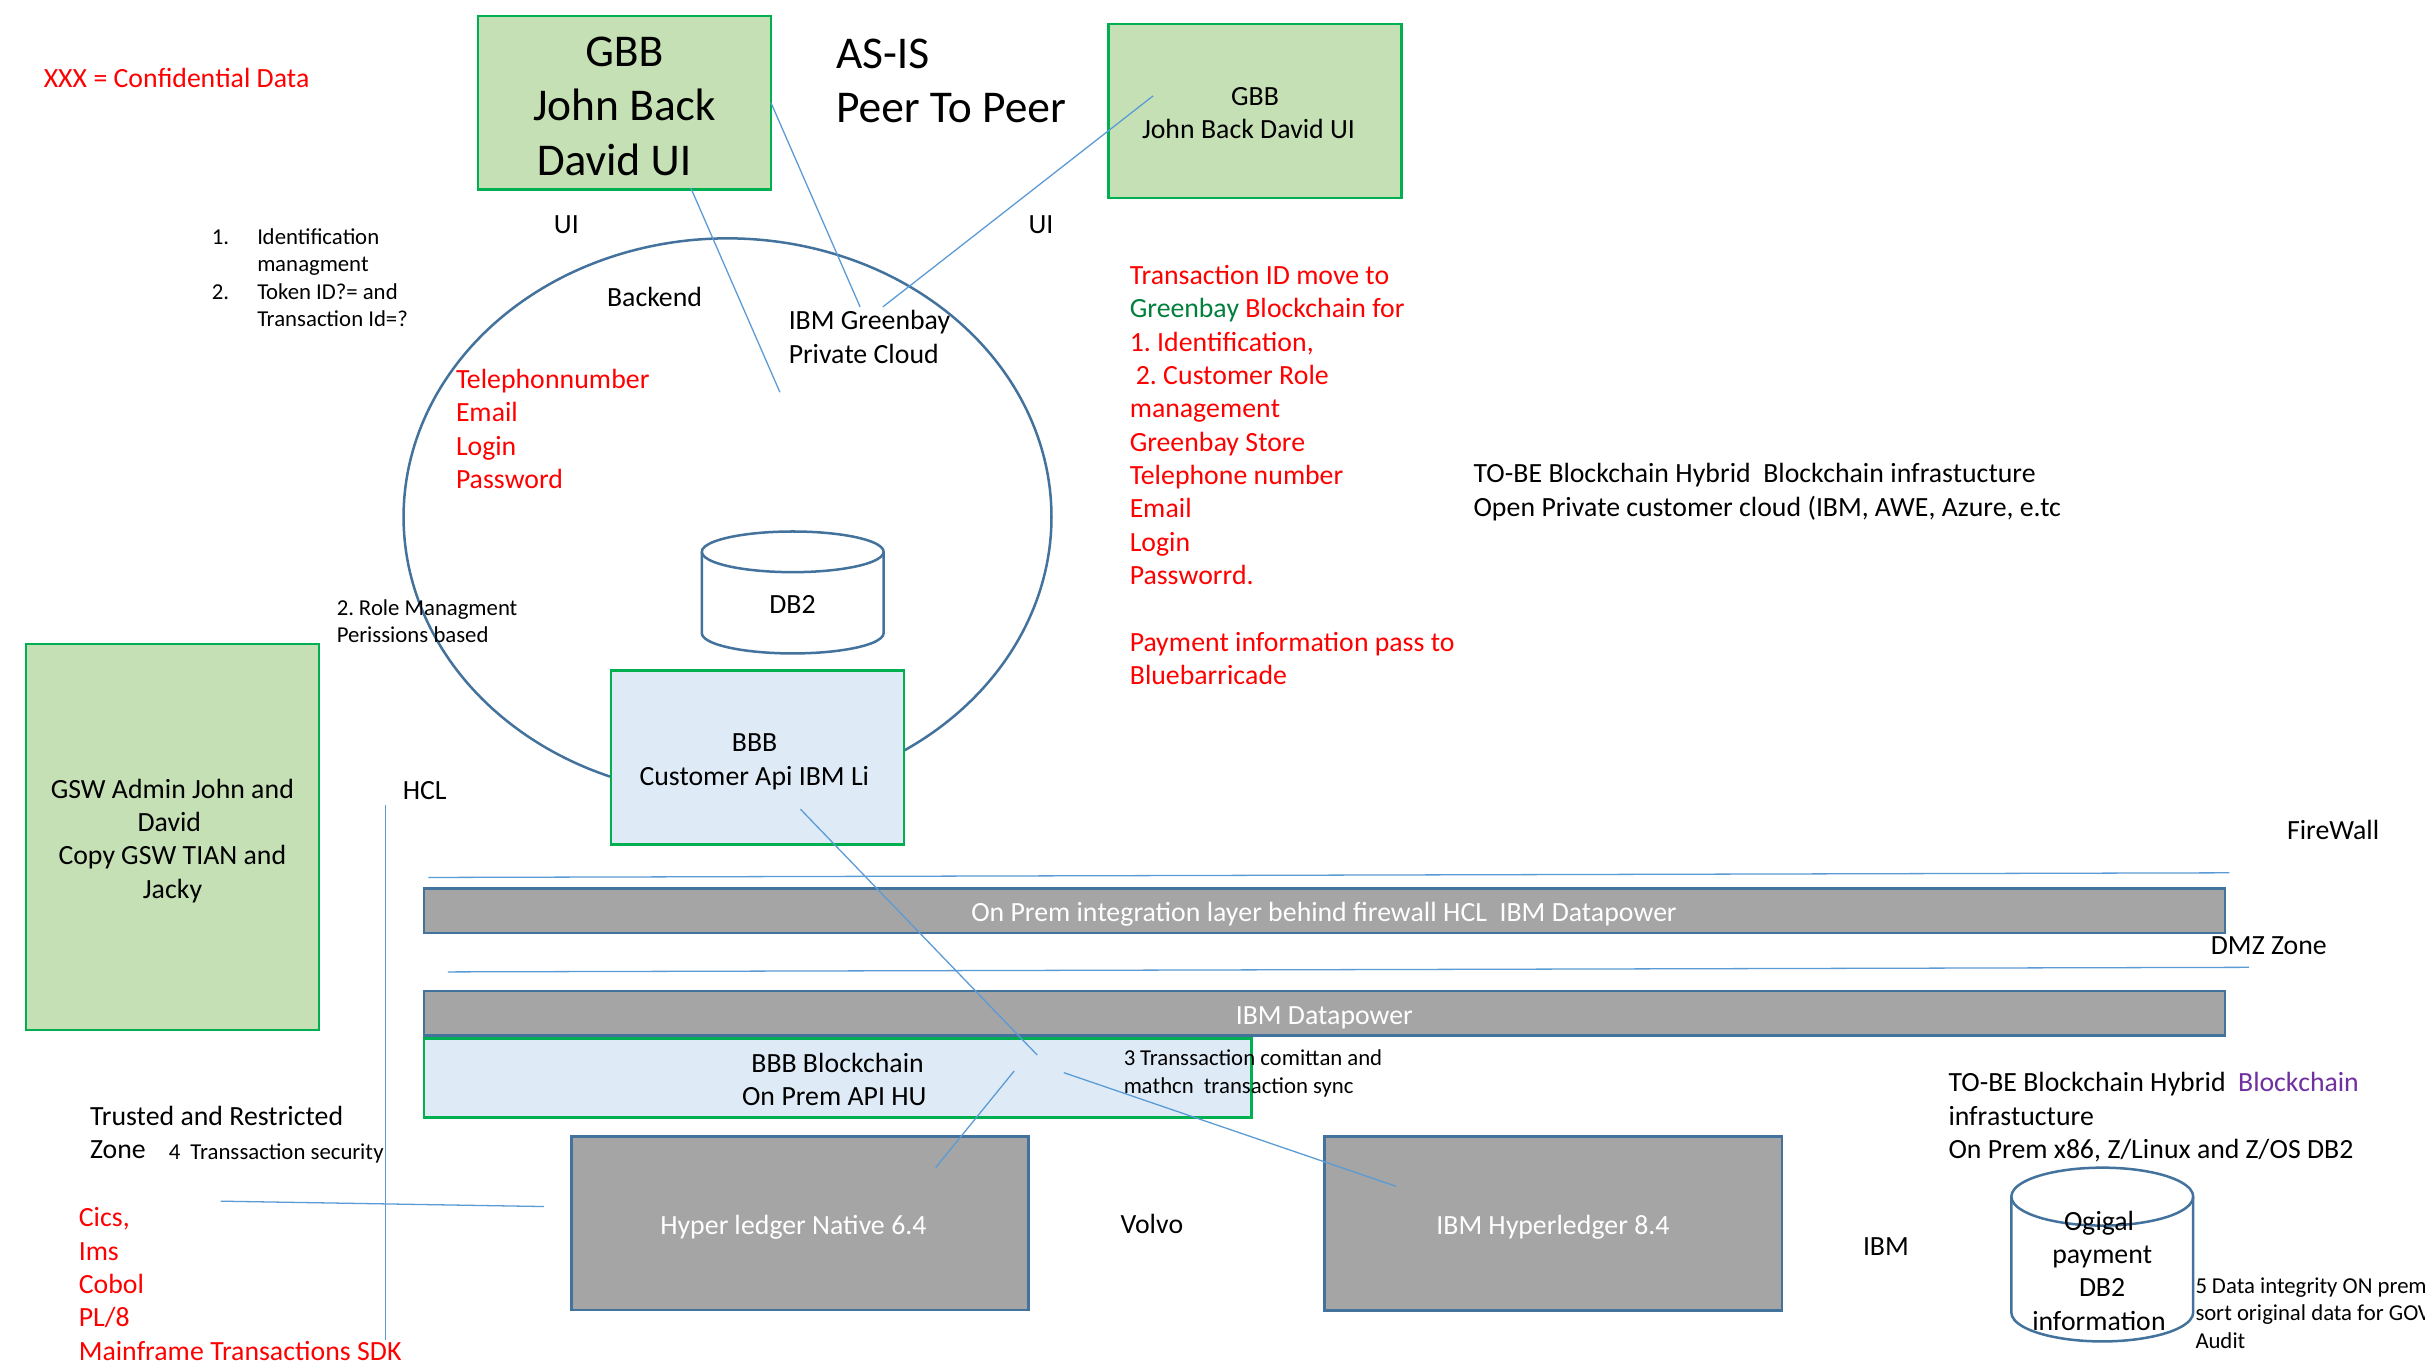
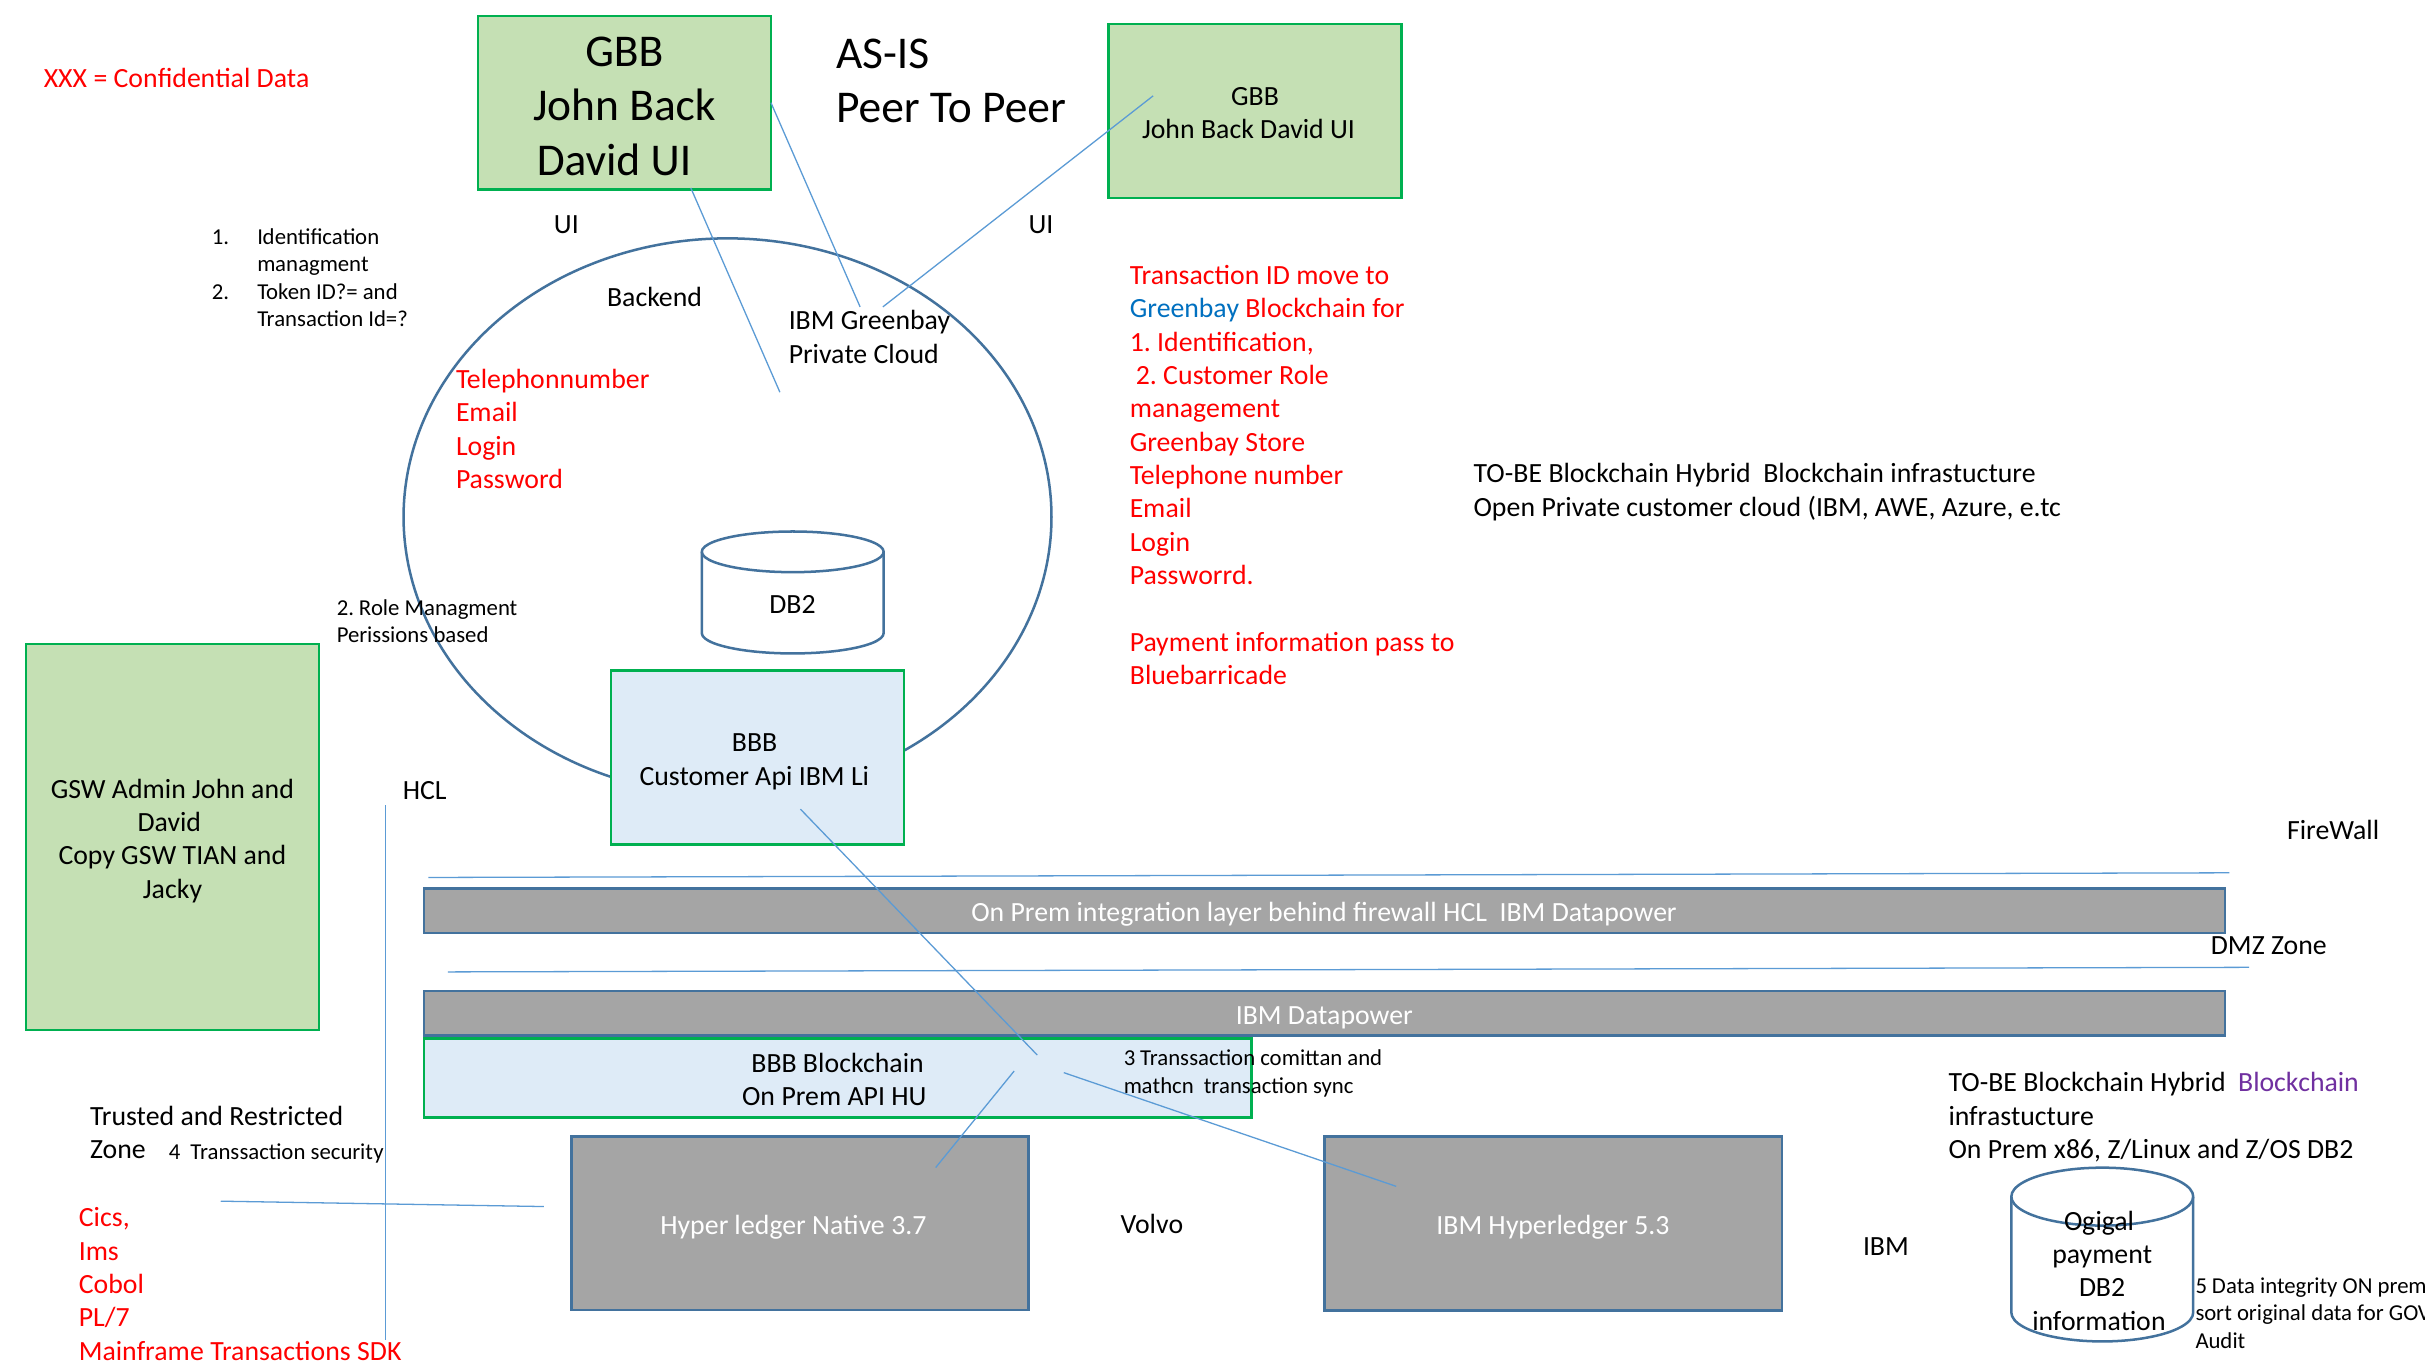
Greenbay at (1184, 309) colour: green -> blue
6.4: 6.4 -> 3.7
8.4: 8.4 -> 5.3
PL/8: PL/8 -> PL/7
